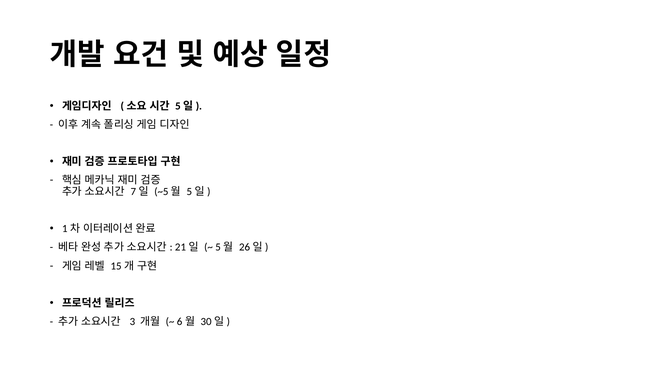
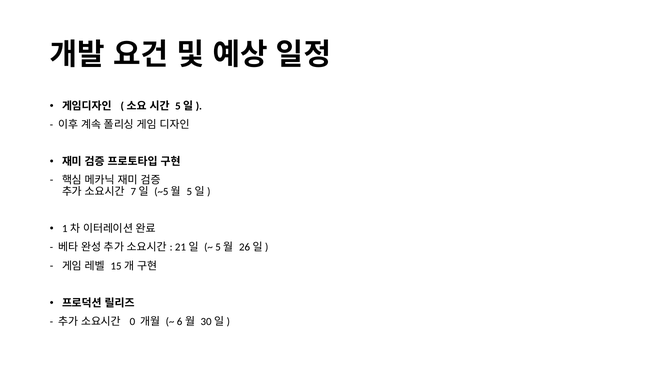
3: 3 -> 0
